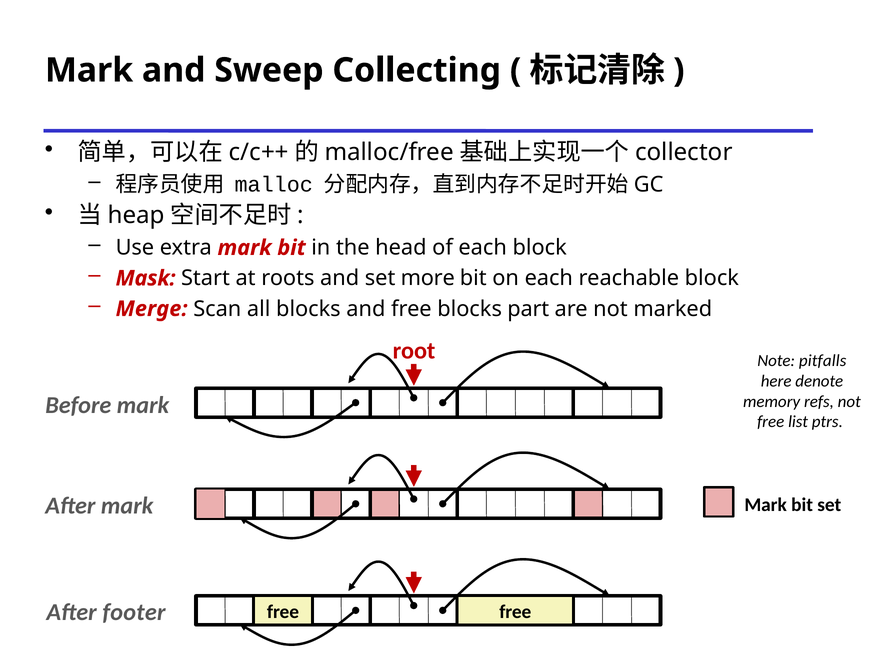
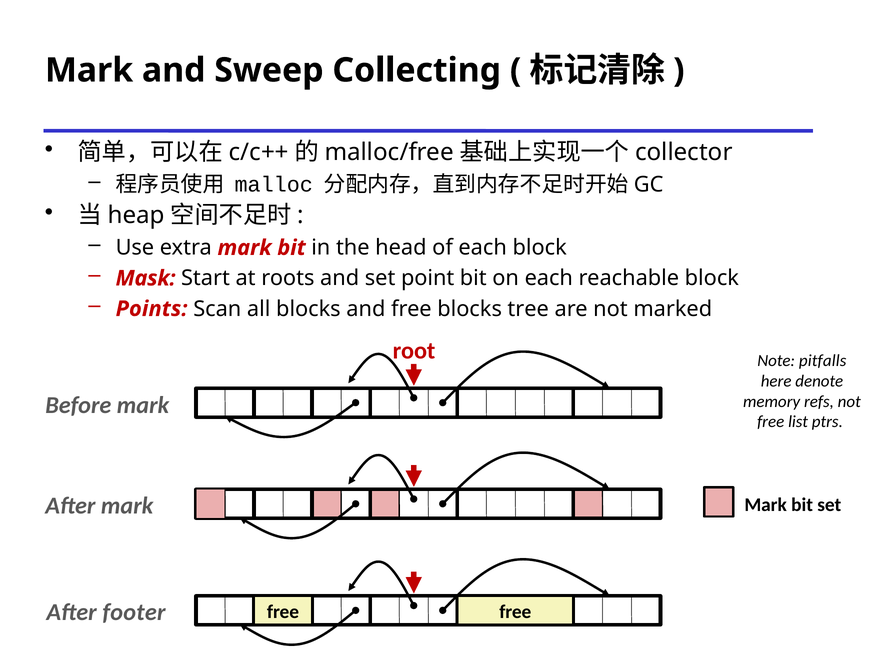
more: more -> point
Merge: Merge -> Points
part: part -> tree
